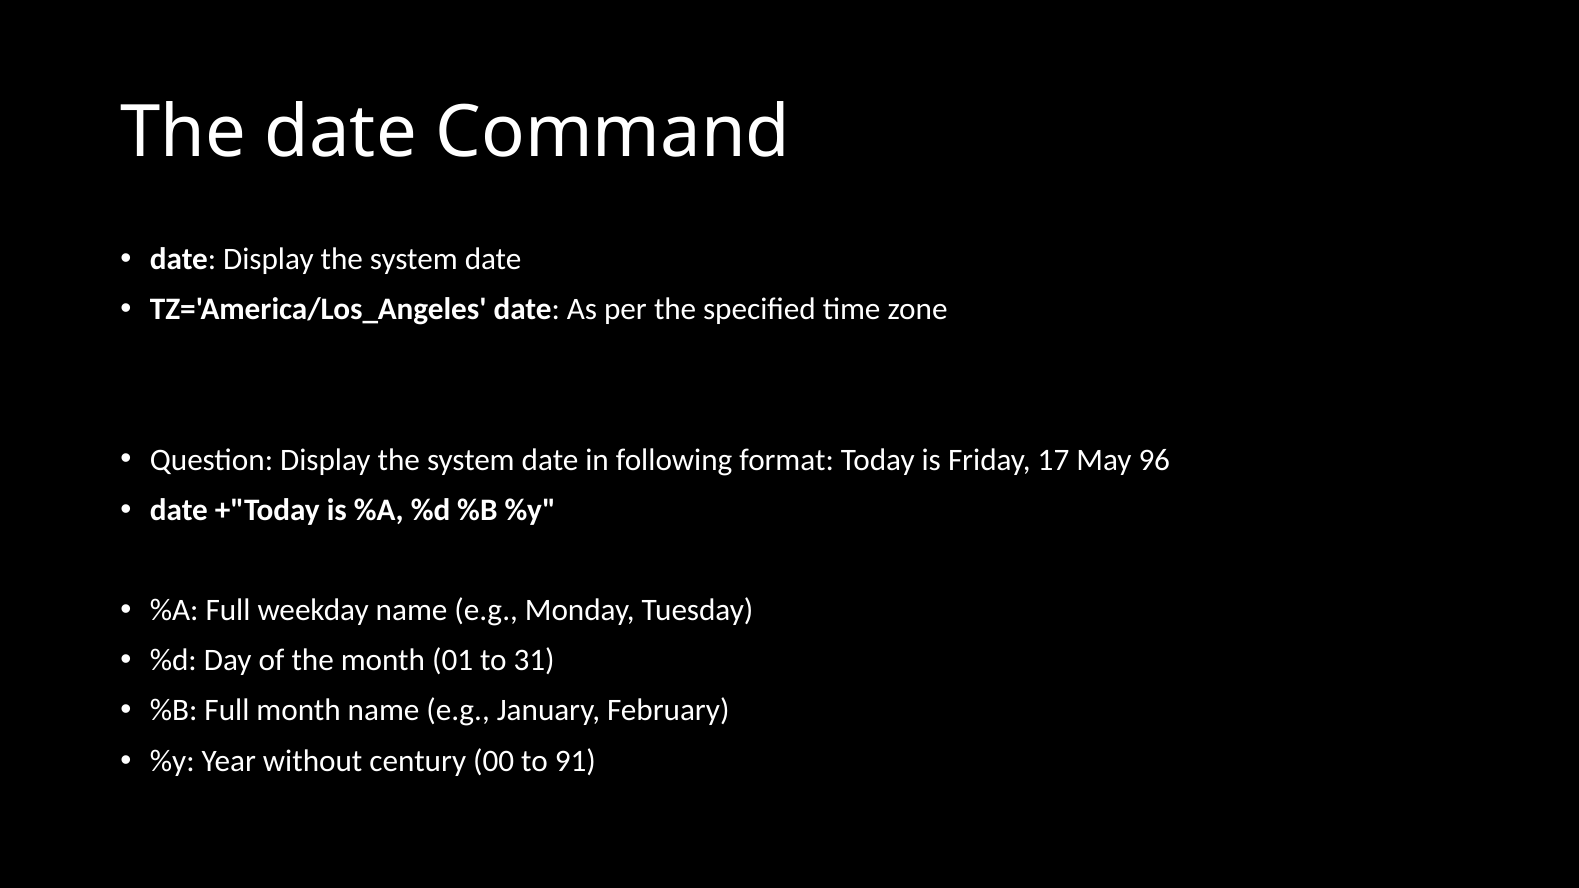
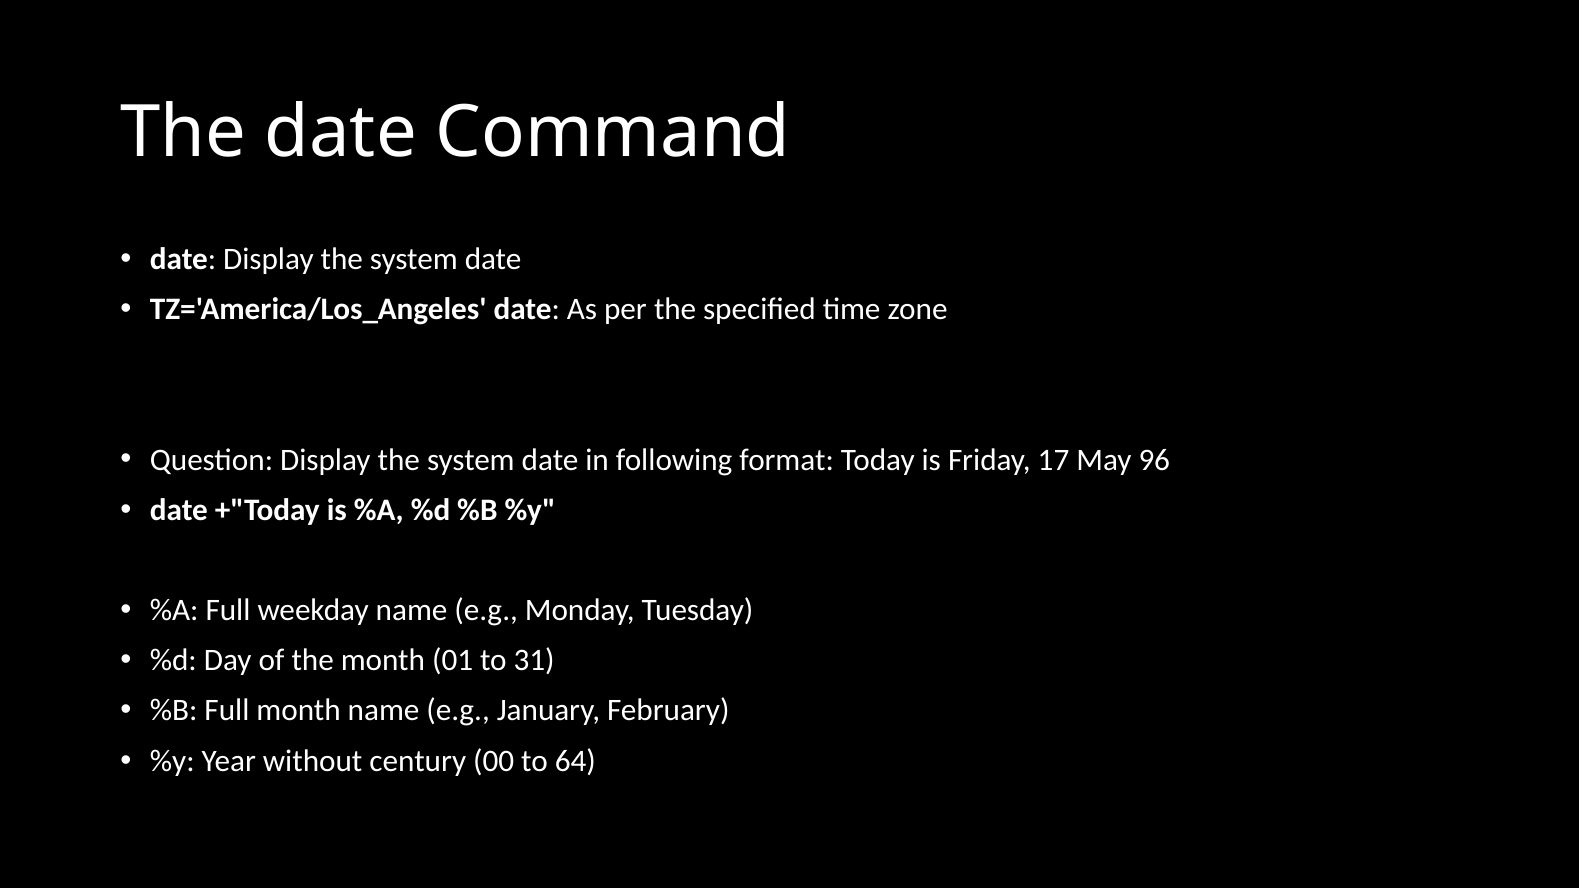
91: 91 -> 64
